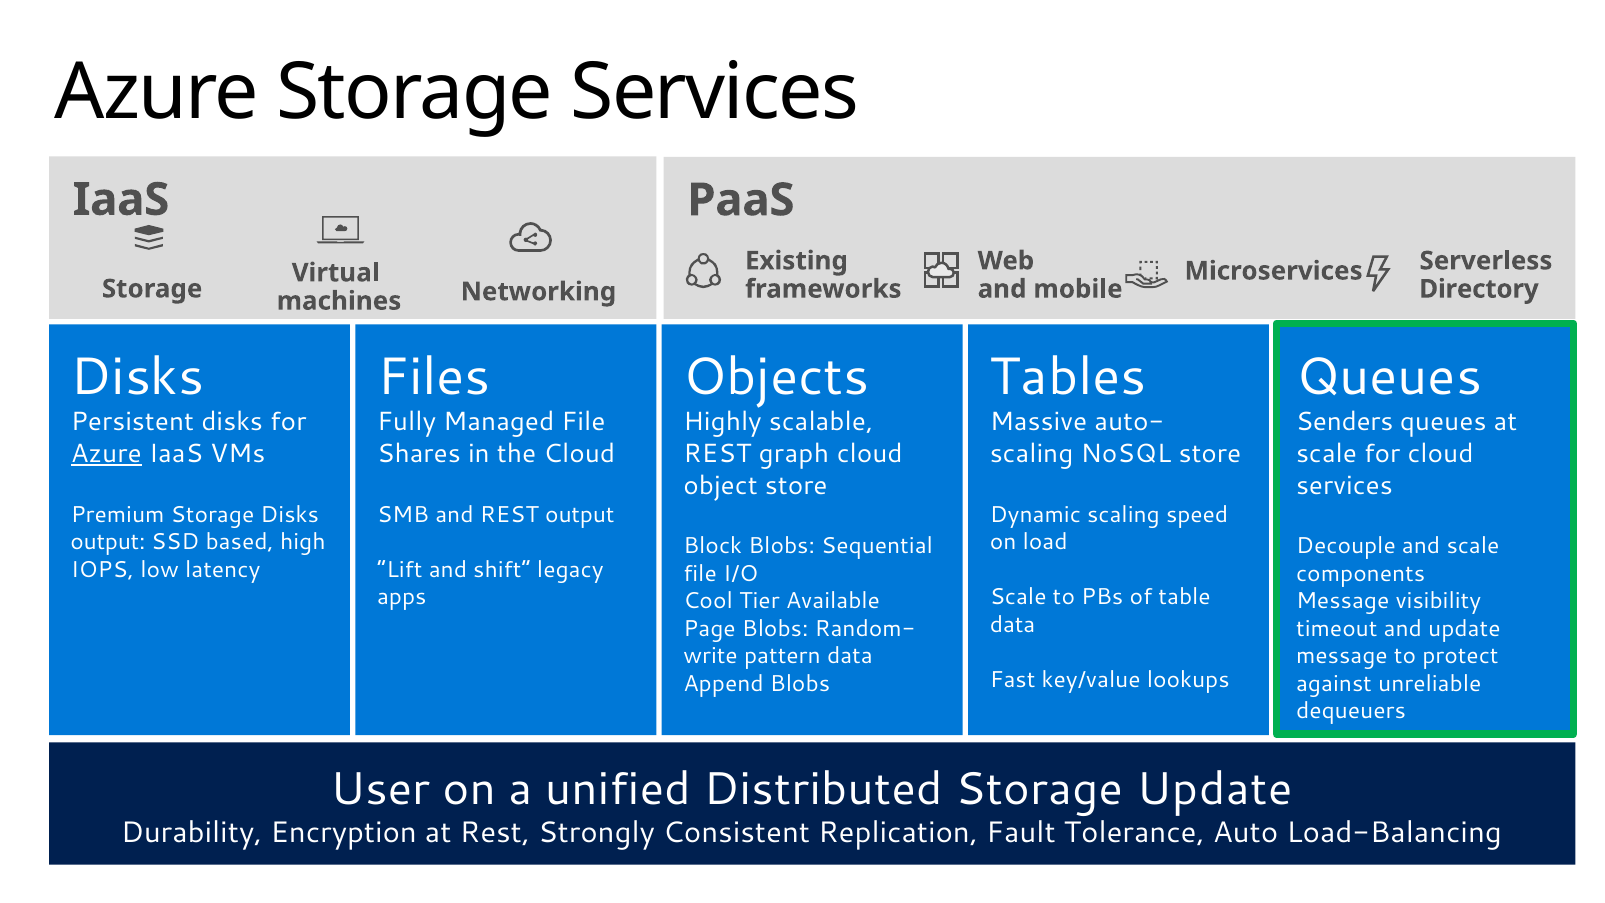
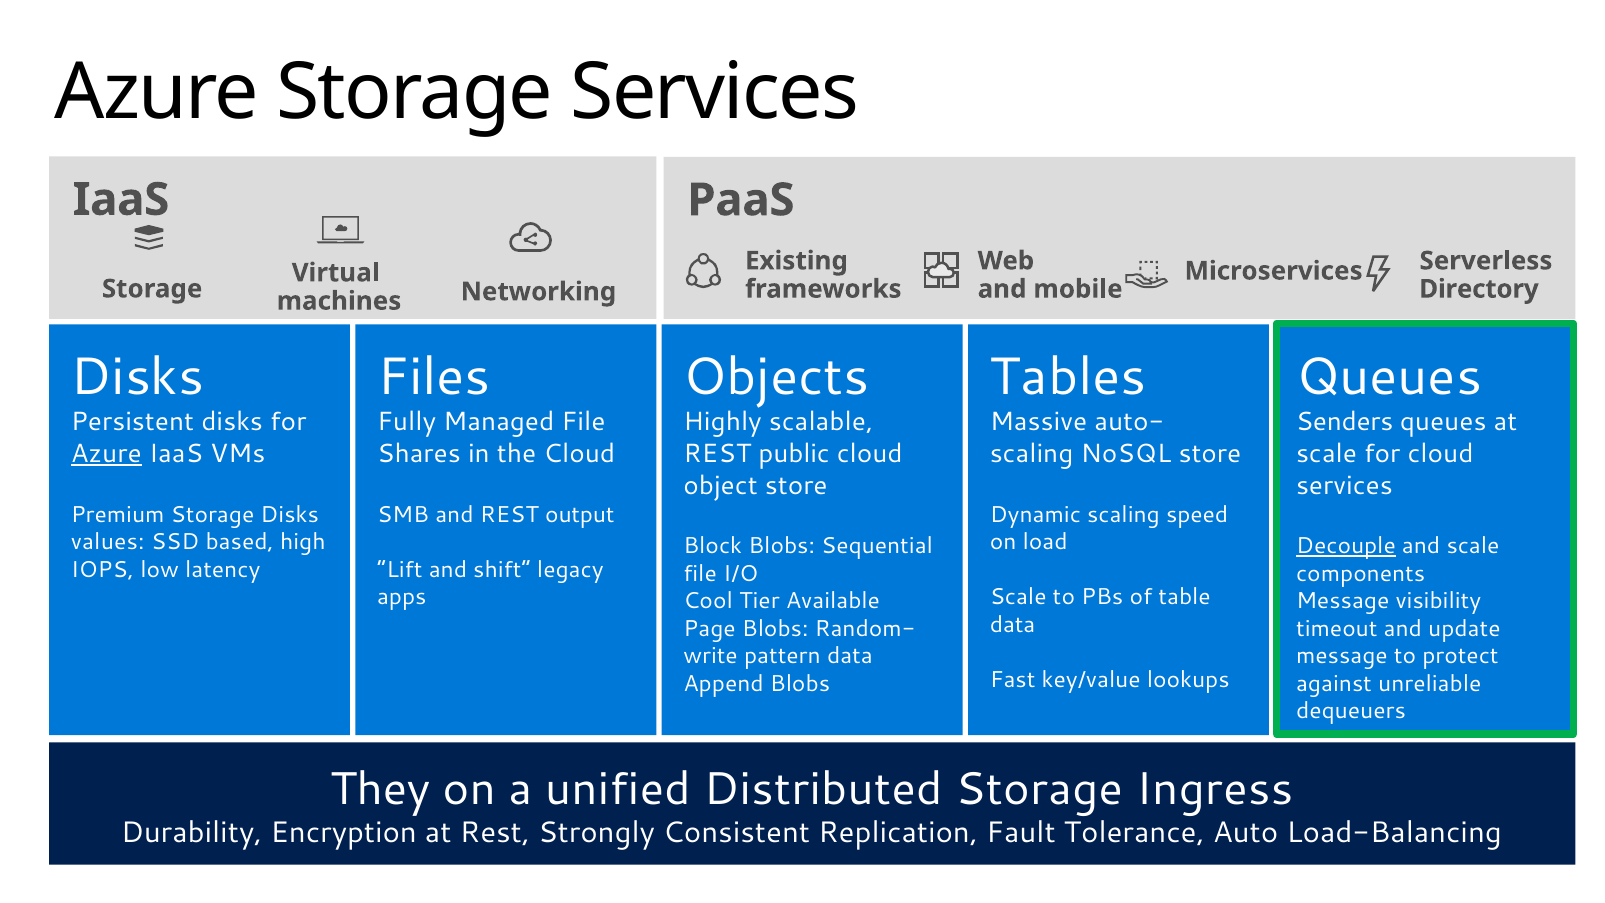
graph: graph -> public
output at (108, 542): output -> values
Decouple underline: none -> present
User: User -> They
Storage Update: Update -> Ingress
